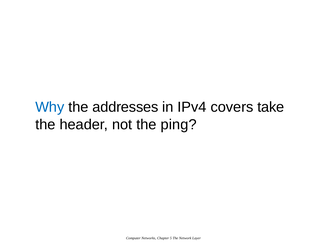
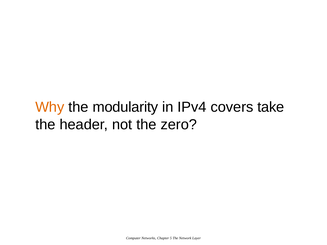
Why colour: blue -> orange
addresses: addresses -> modularity
ping: ping -> zero
